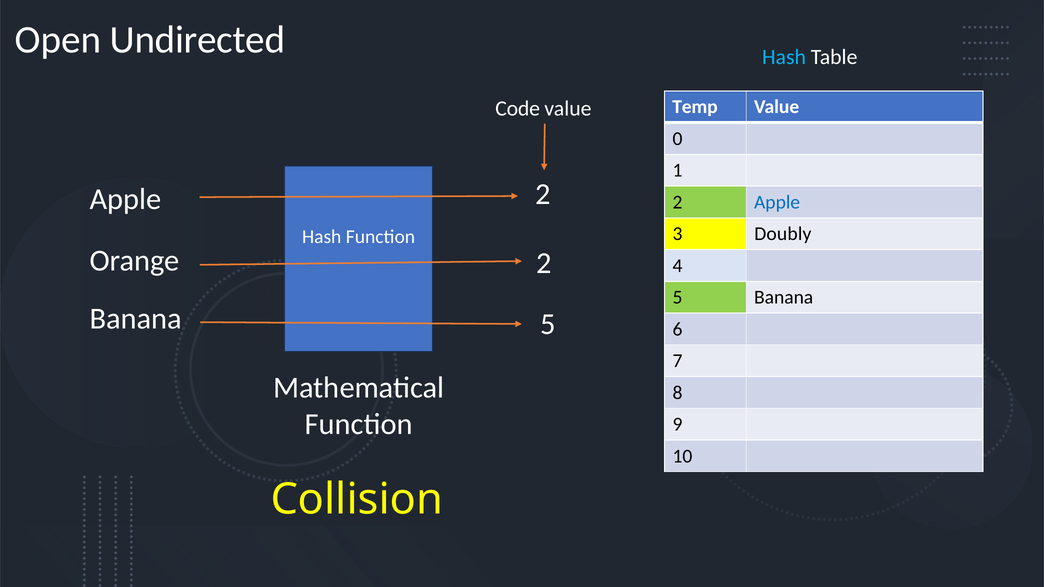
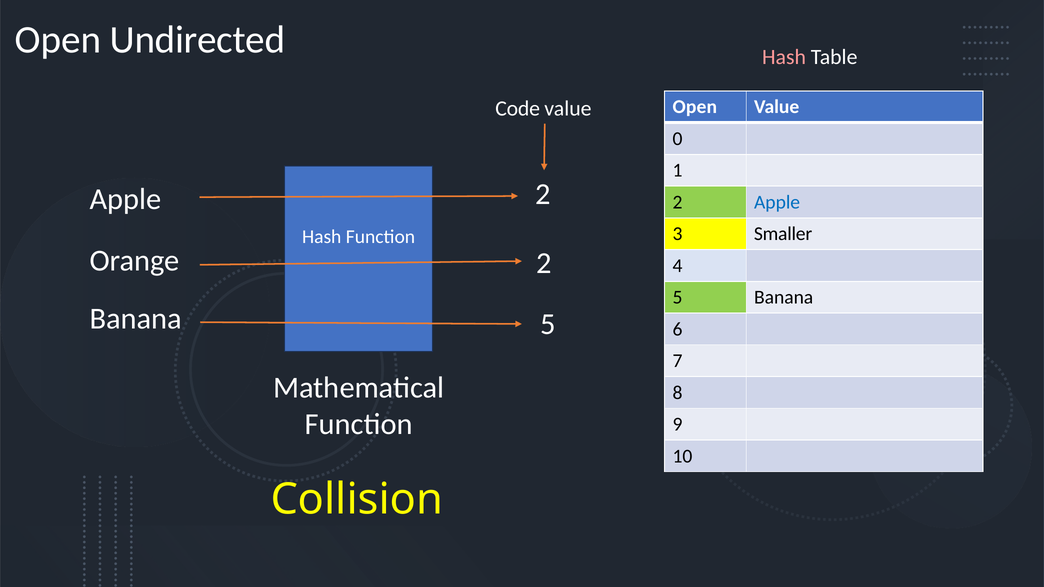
Hash at (784, 57) colour: light blue -> pink
Temp at (695, 107): Temp -> Open
Doubly: Doubly -> Smaller
